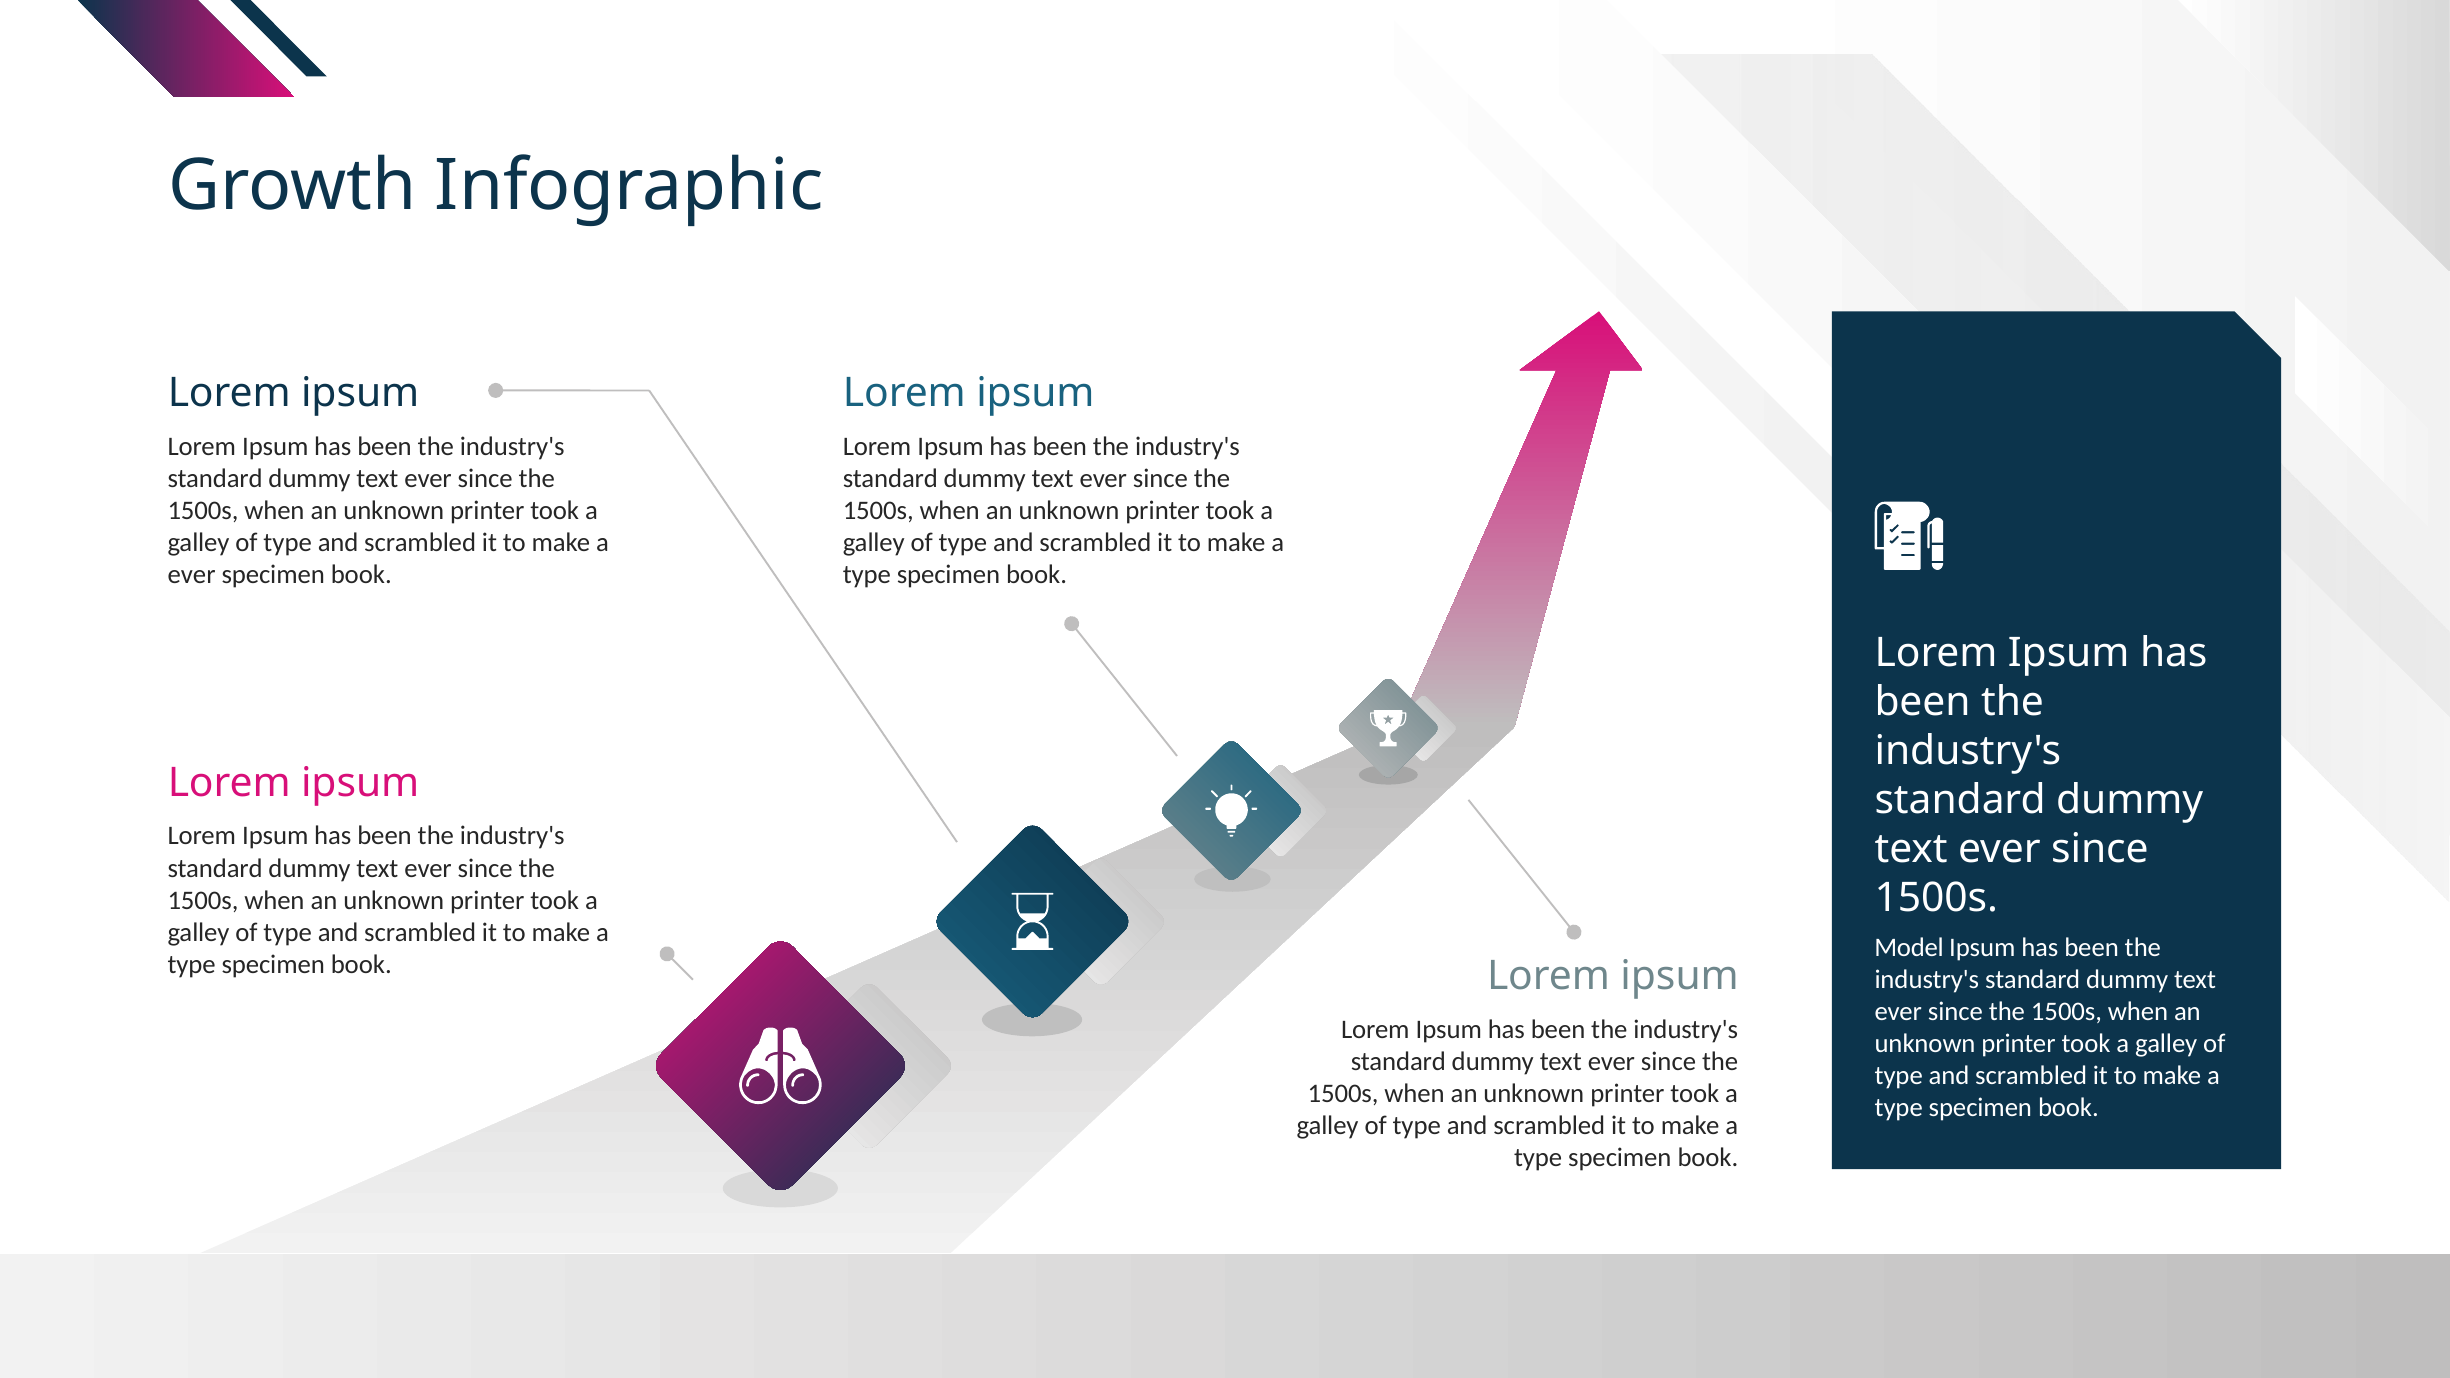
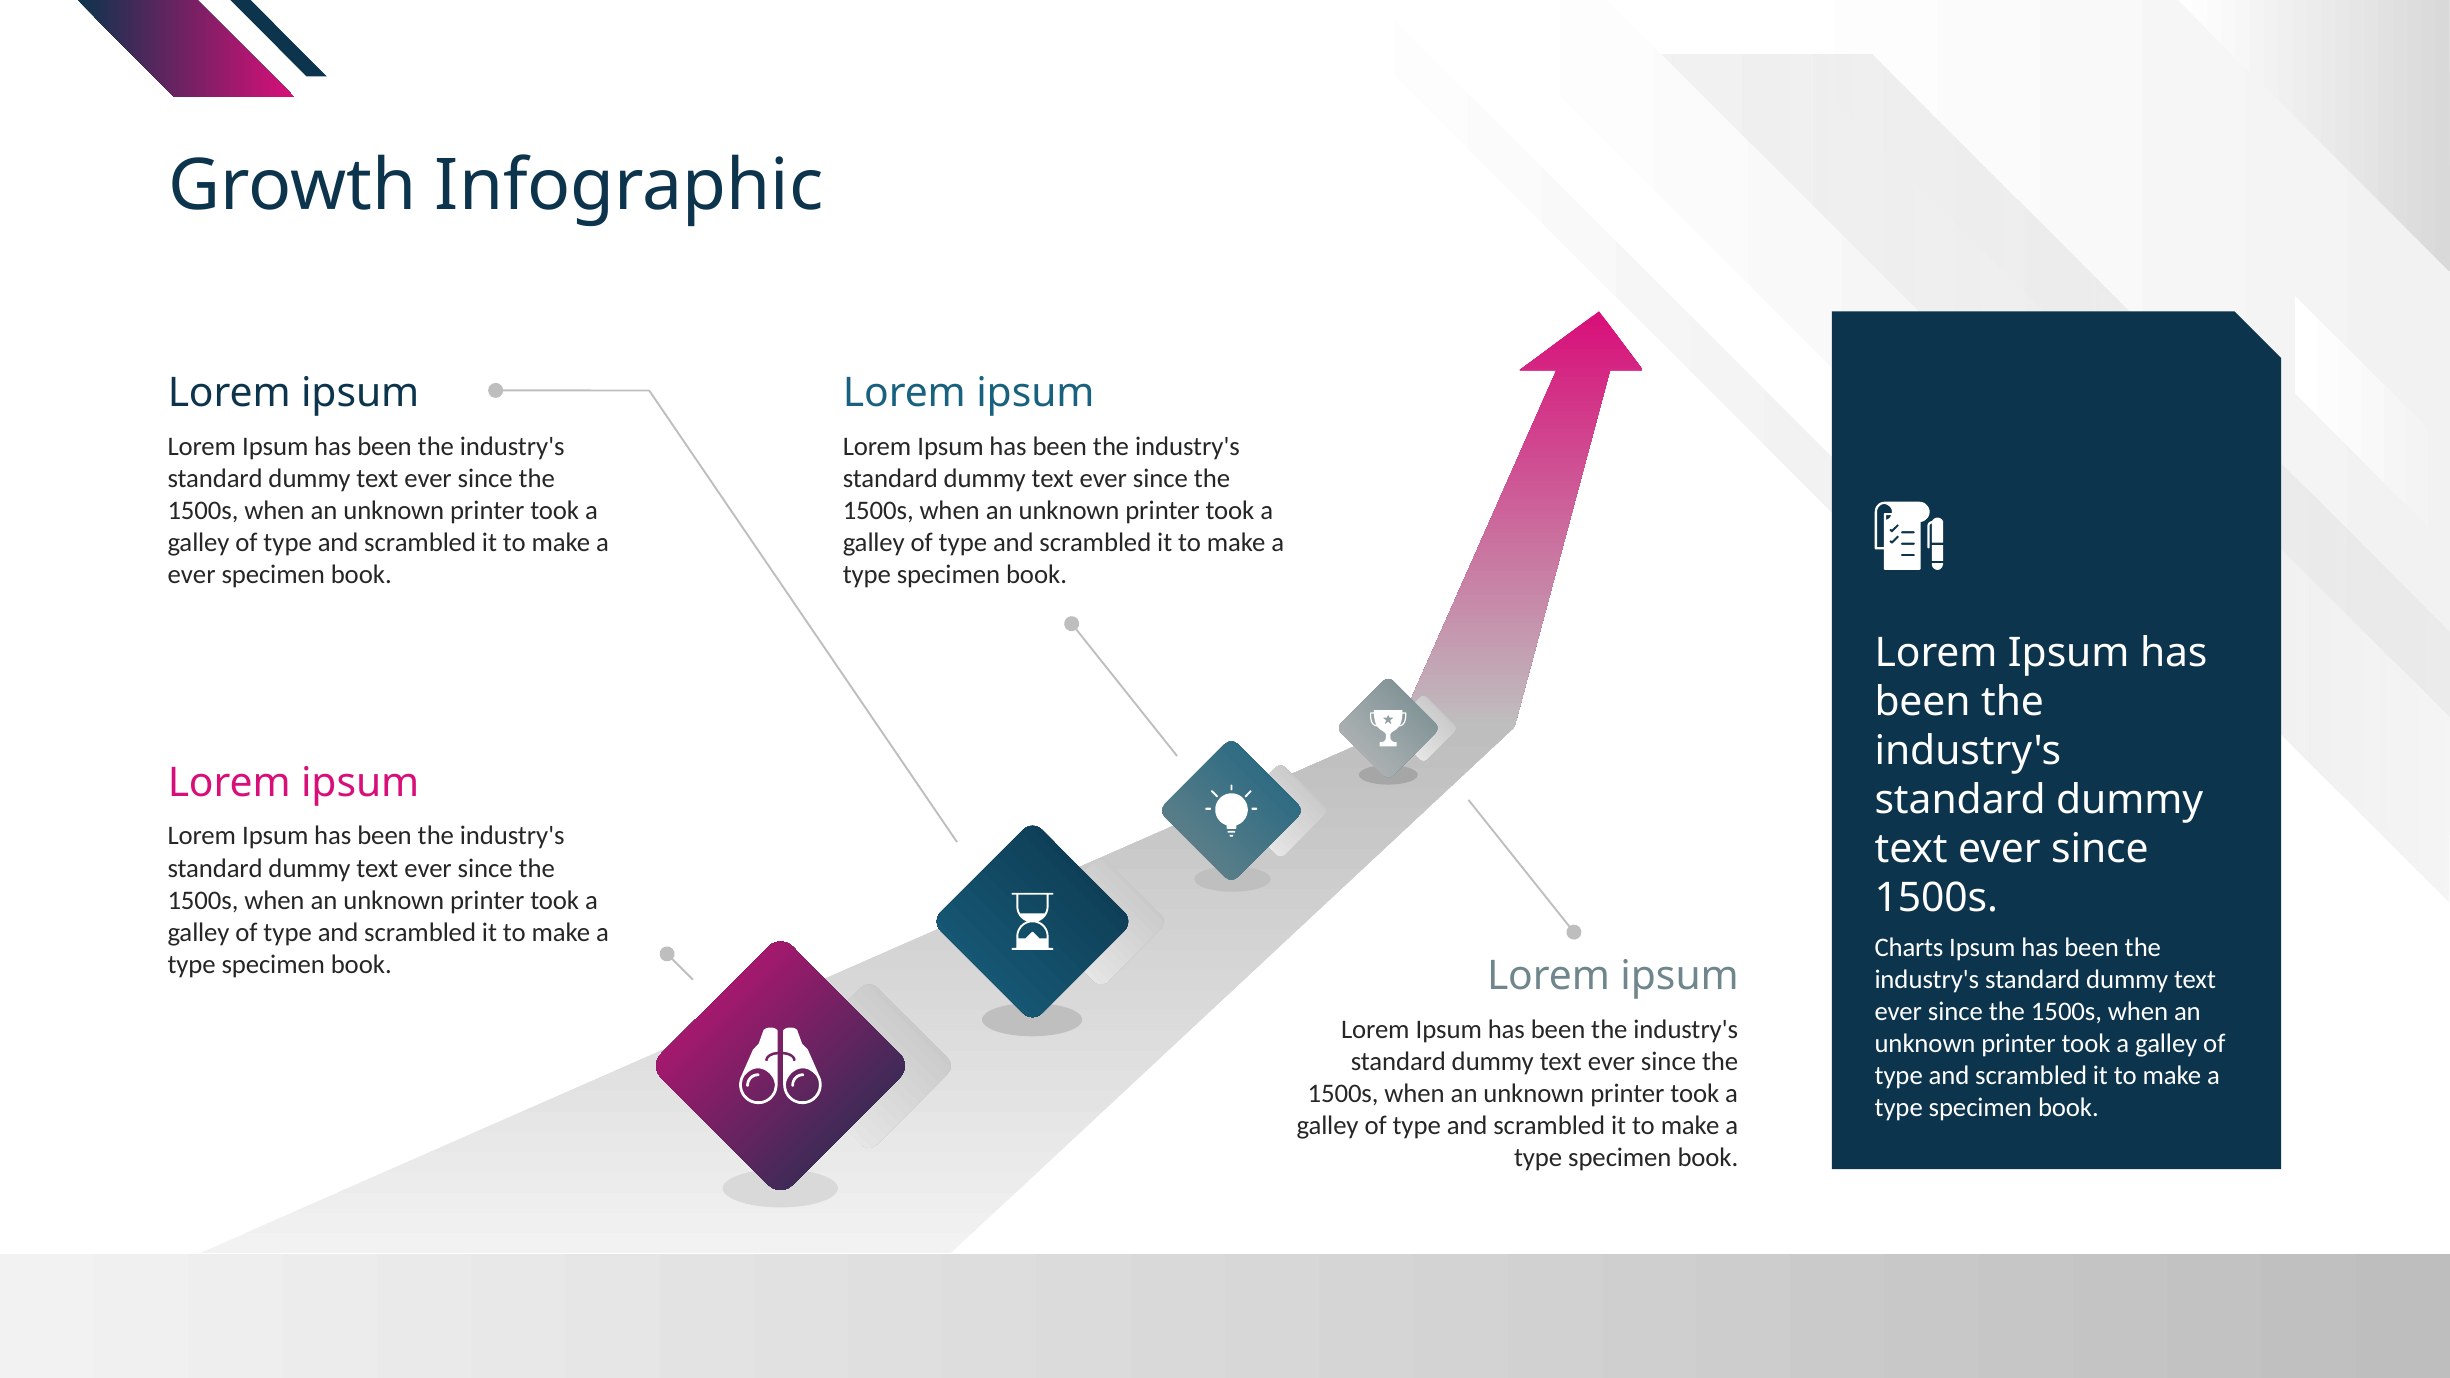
Model: Model -> Charts
